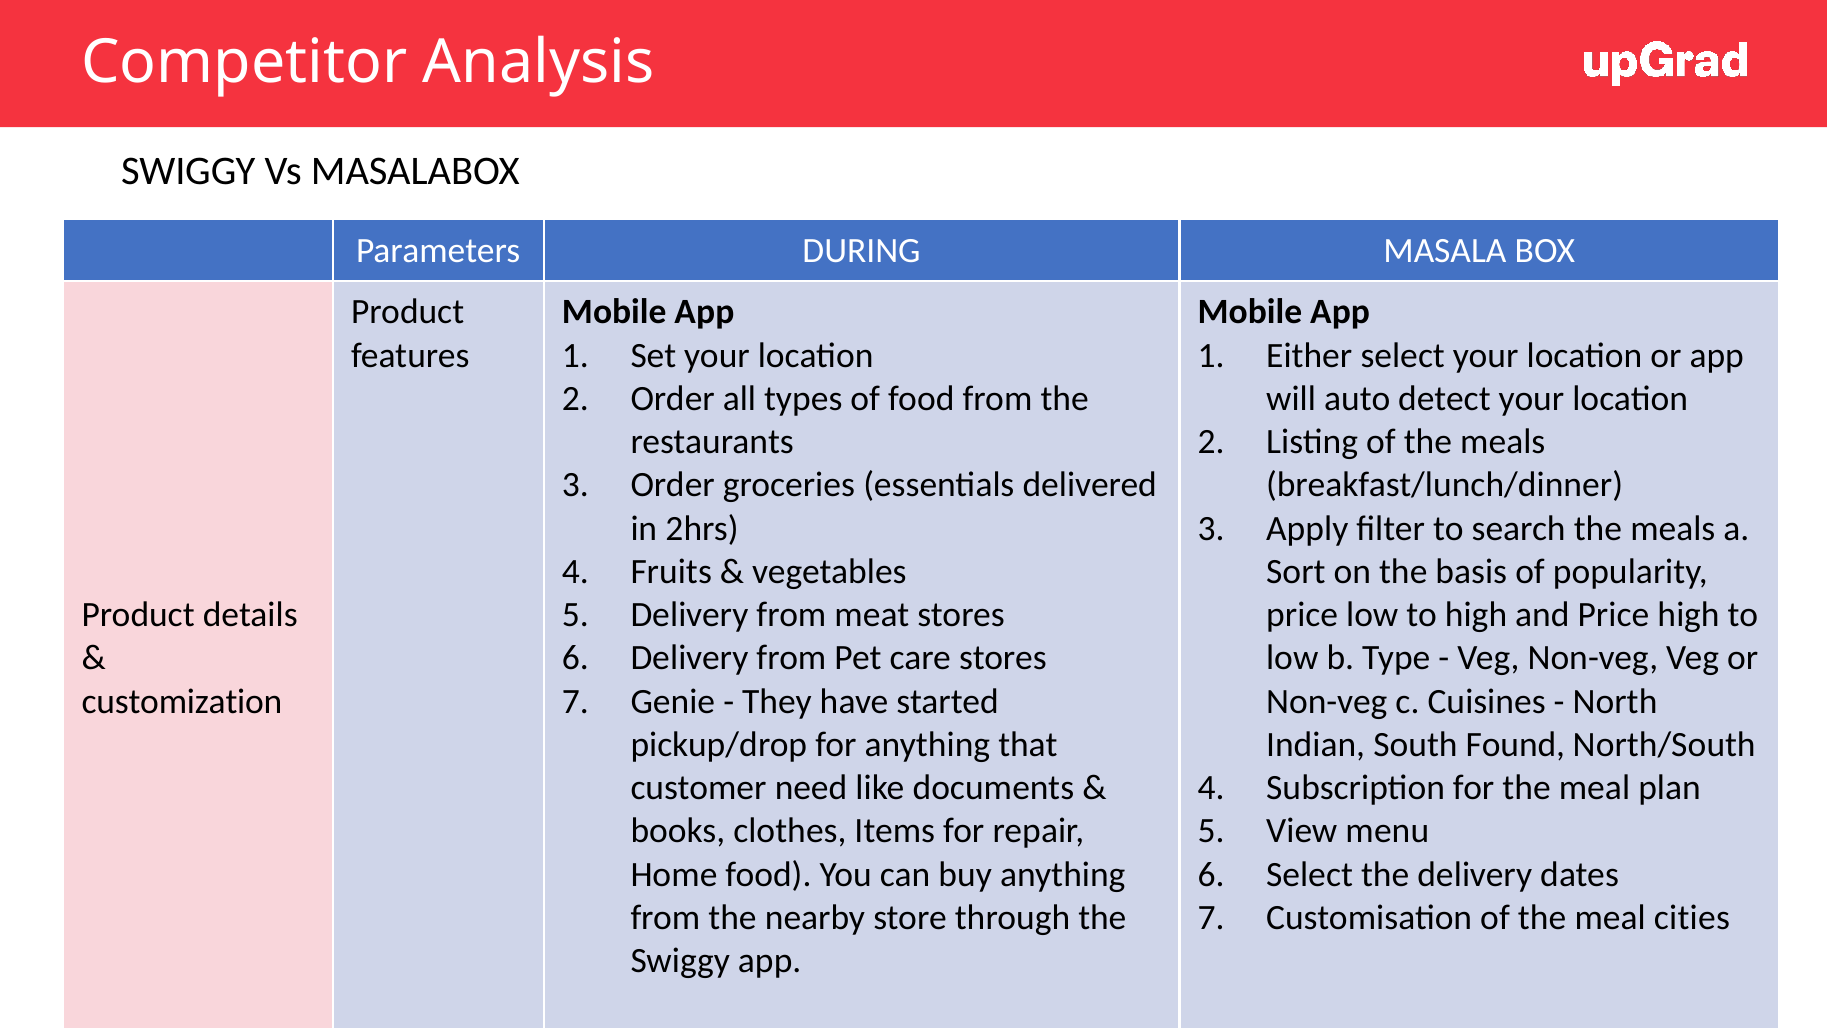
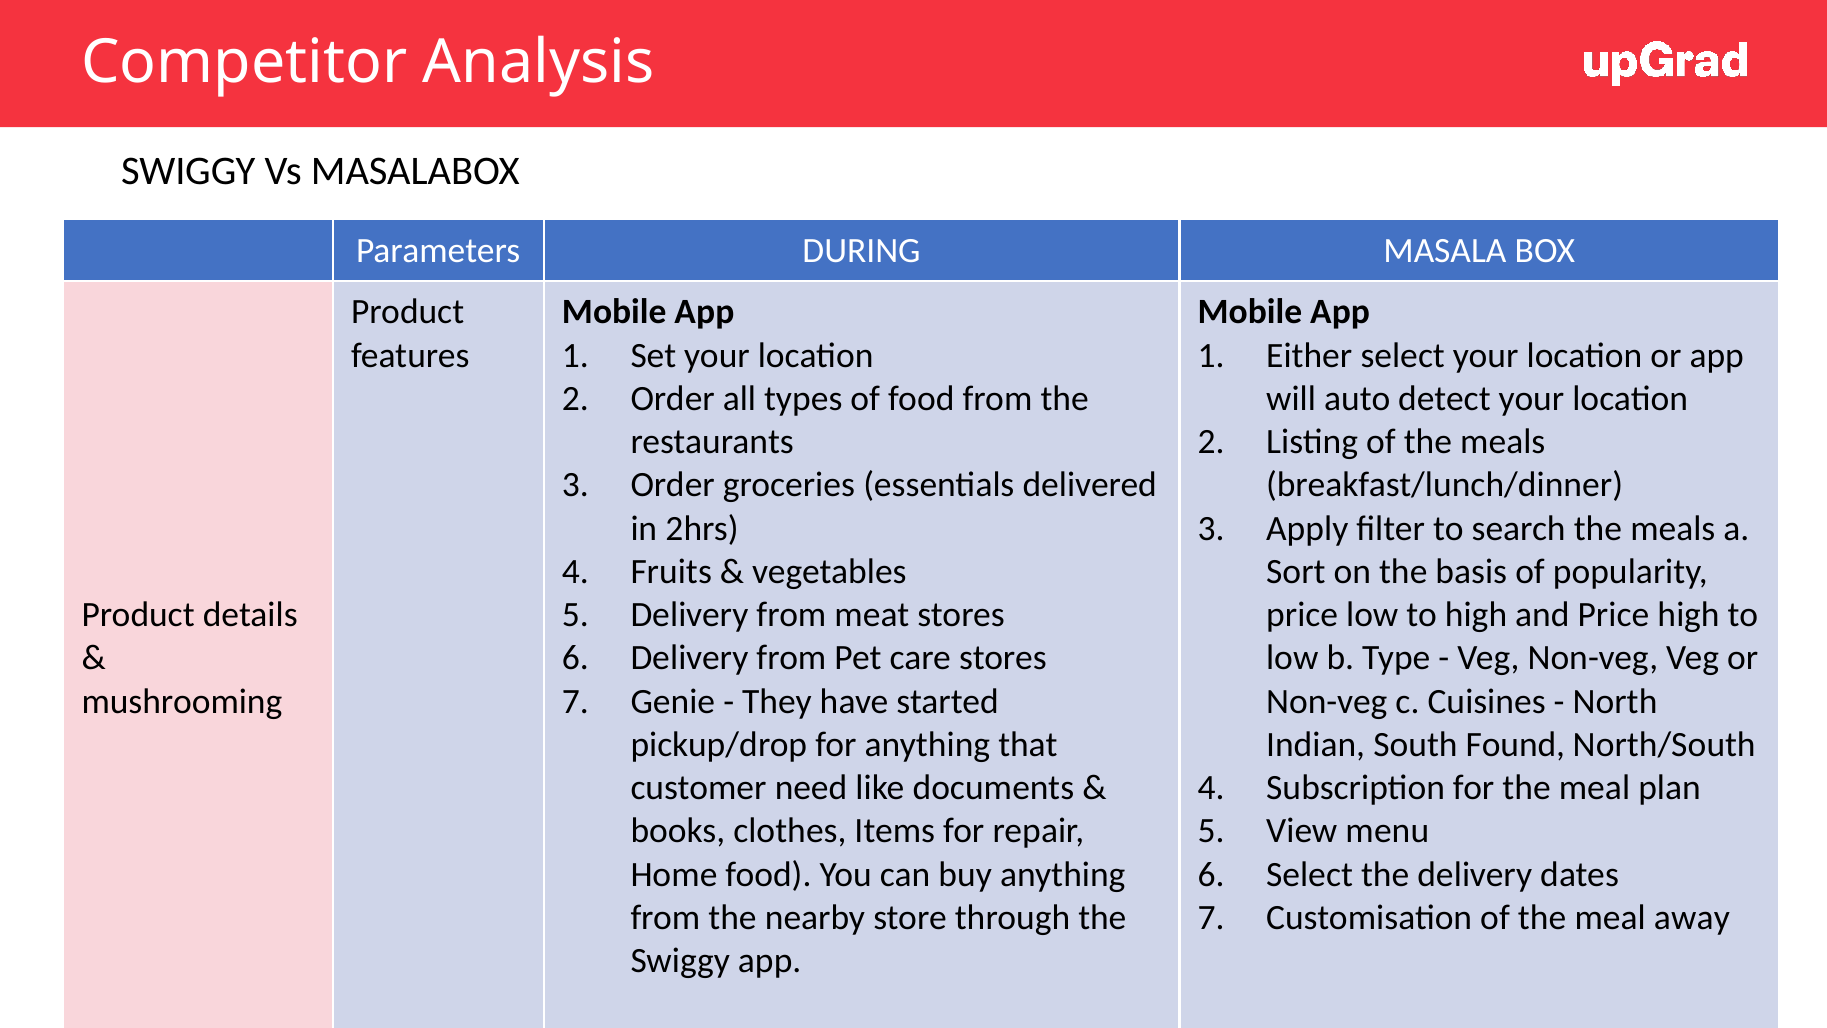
customization: customization -> mushrooming
cities: cities -> away
